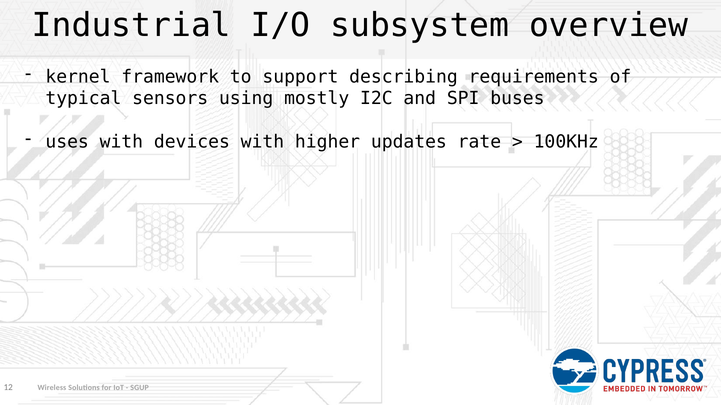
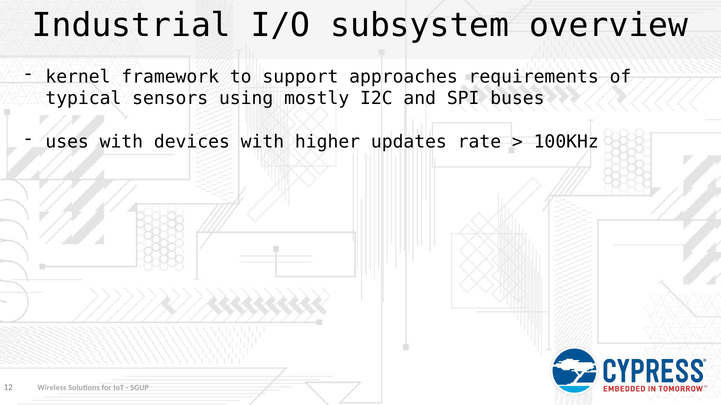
describing: describing -> approaches
